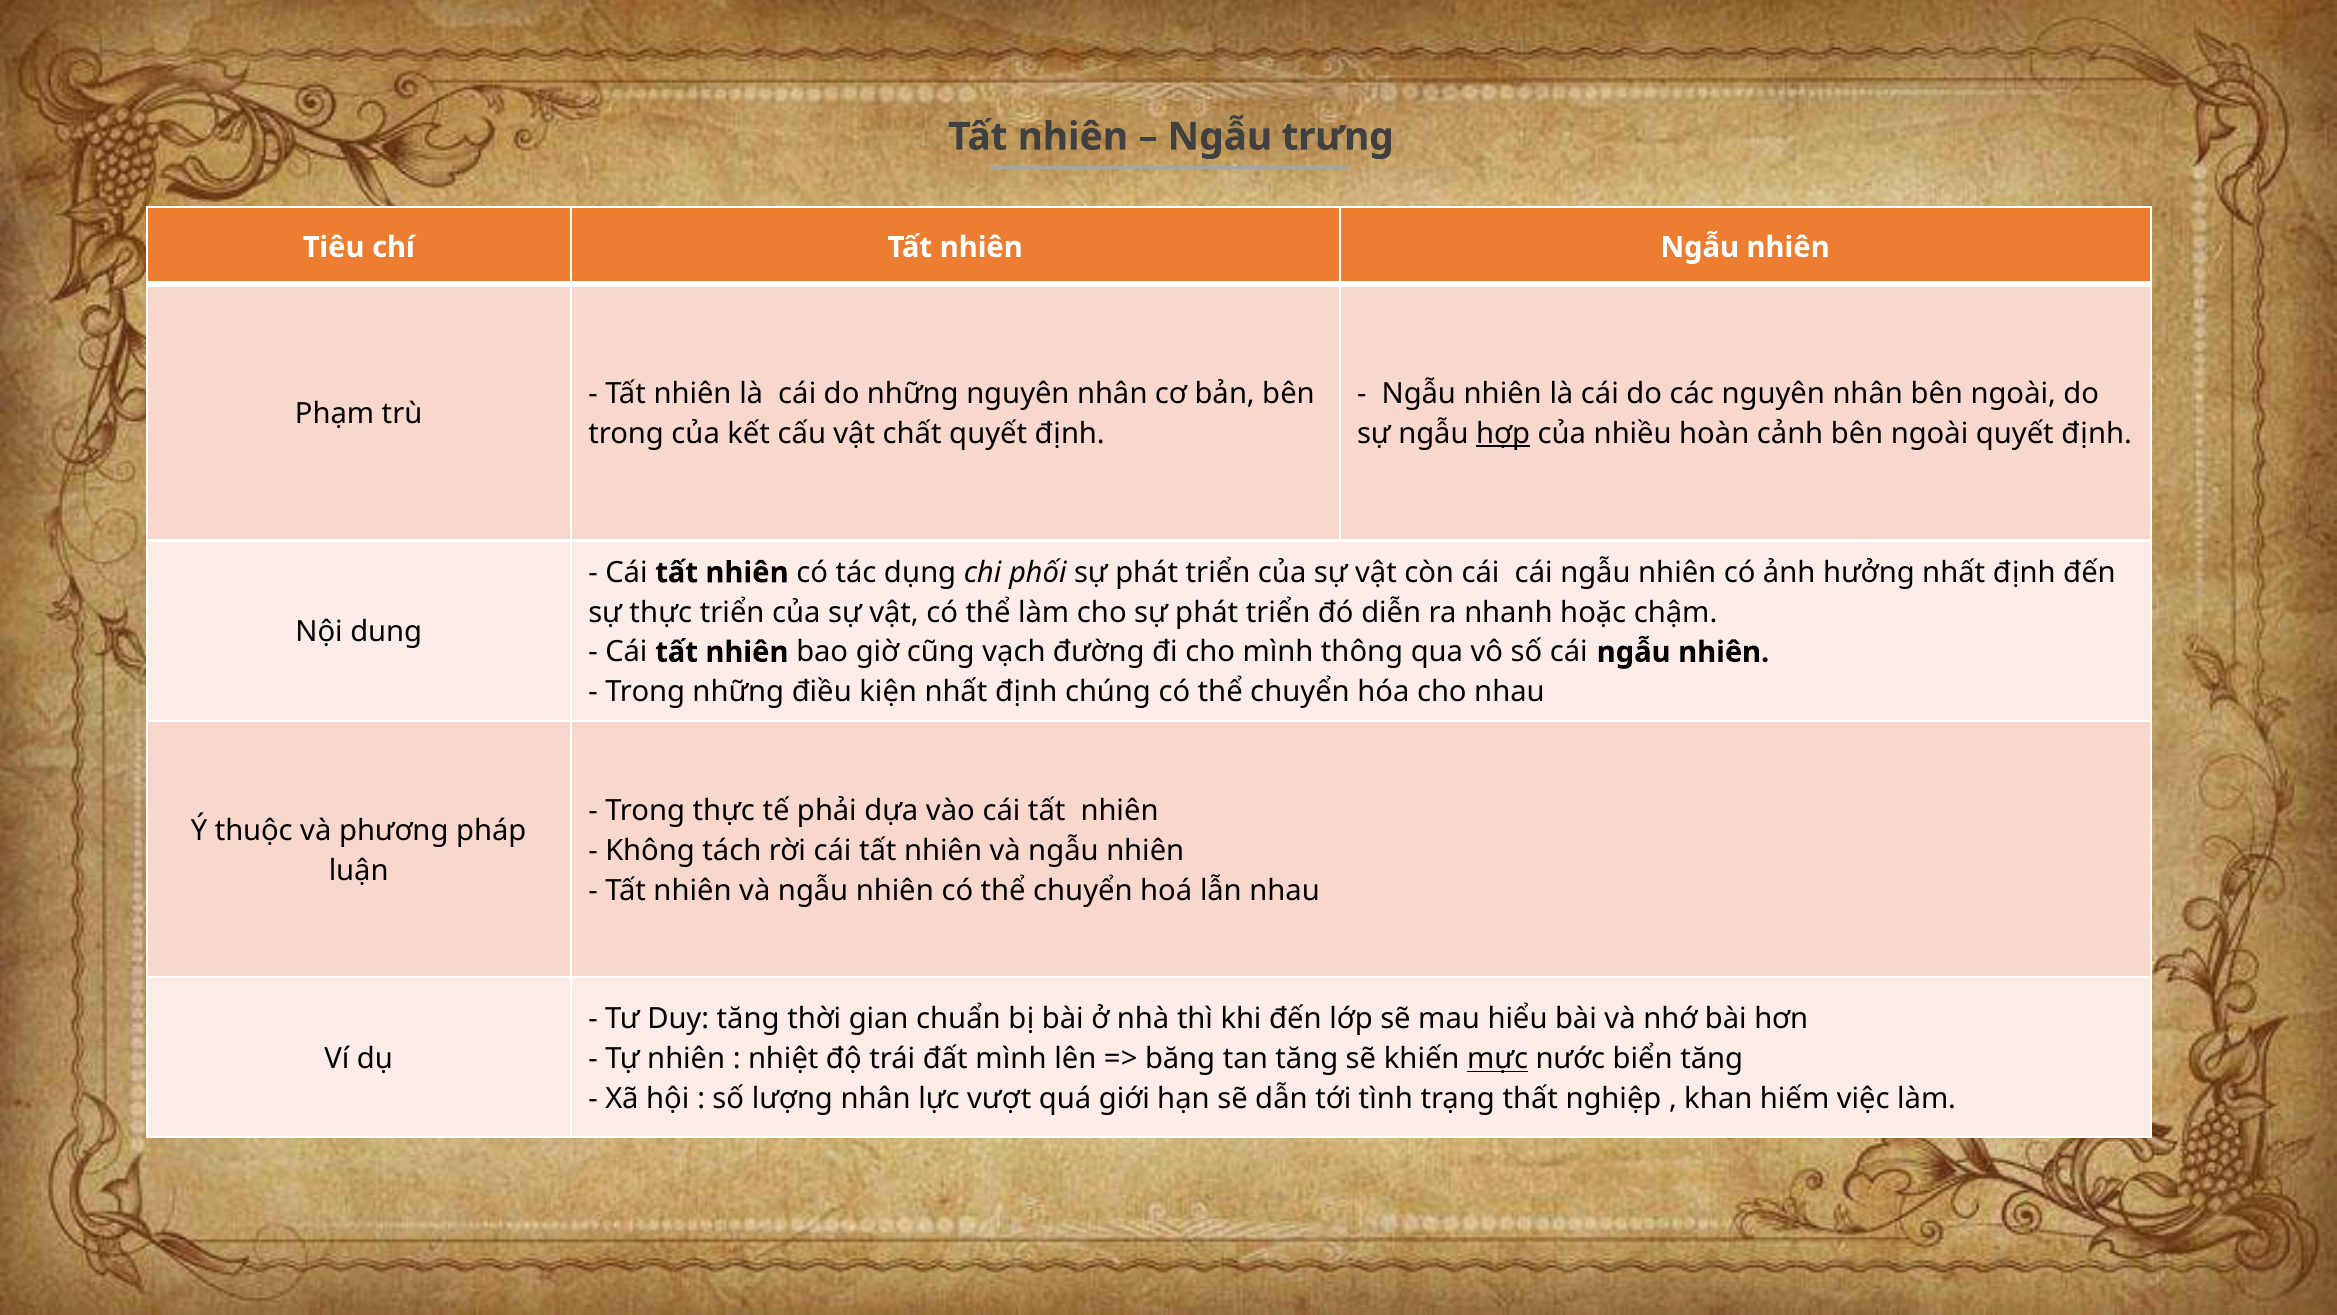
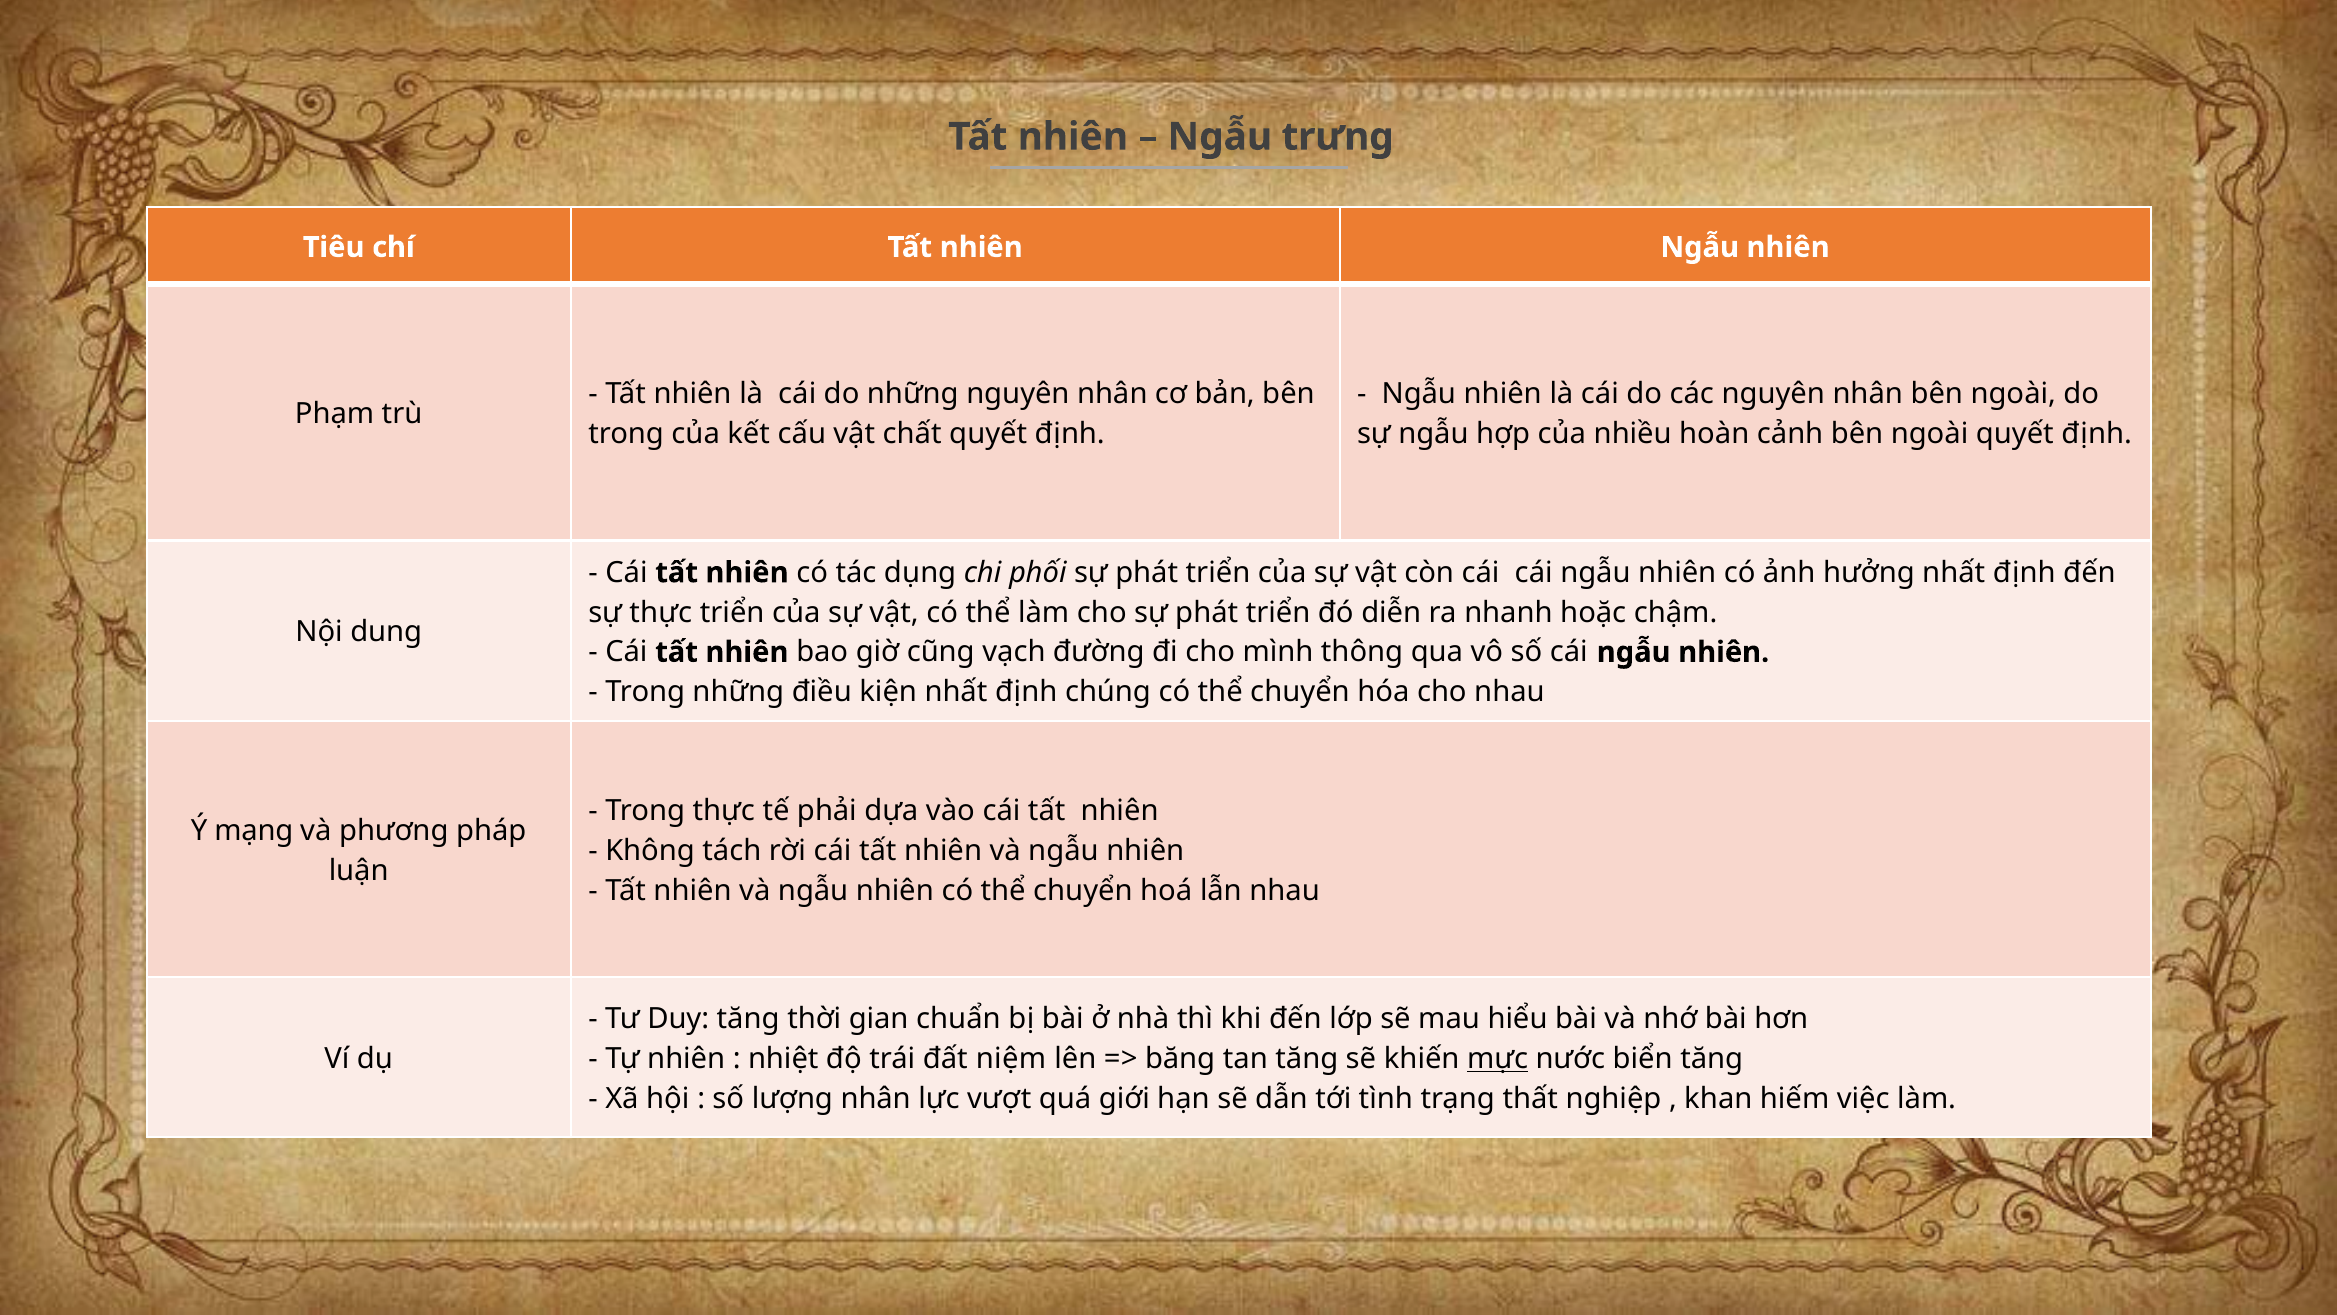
hợp underline: present -> none
thuộc: thuộc -> mạng
đất mình: mình -> niệm
